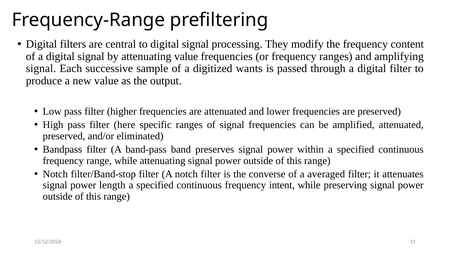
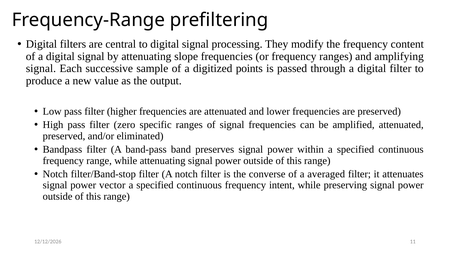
attenuating value: value -> slope
wants: wants -> points
here: here -> zero
length: length -> vector
